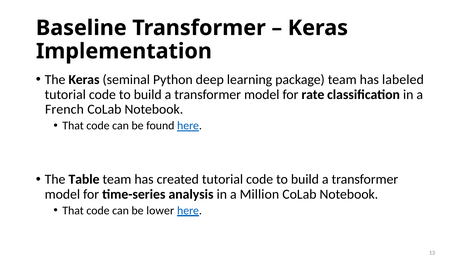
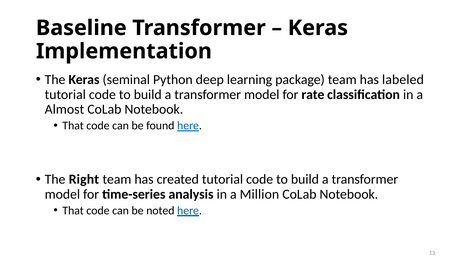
French: French -> Almost
Table: Table -> Right
lower: lower -> noted
